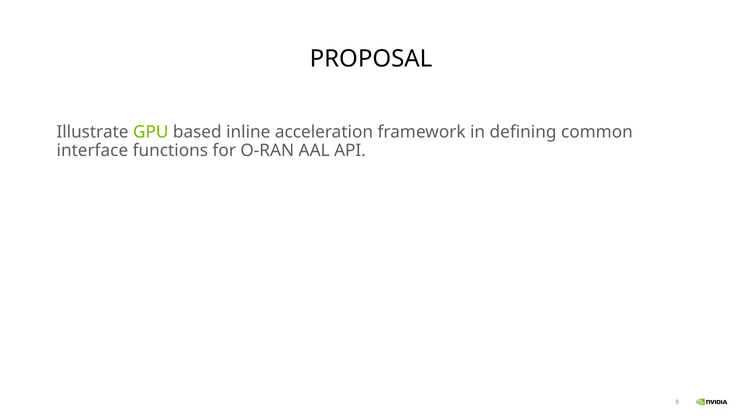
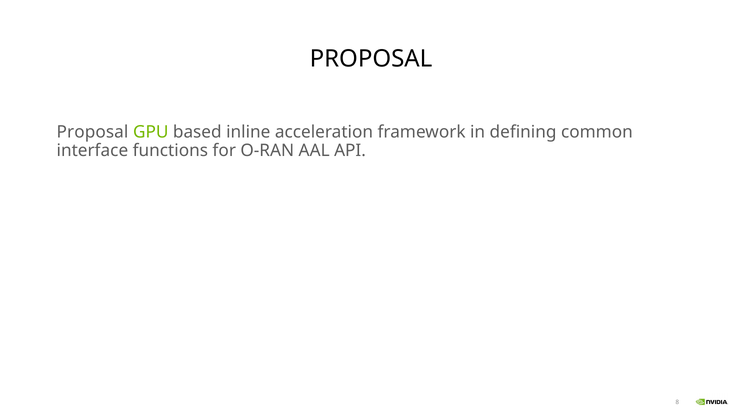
Illustrate at (93, 132): Illustrate -> Proposal
